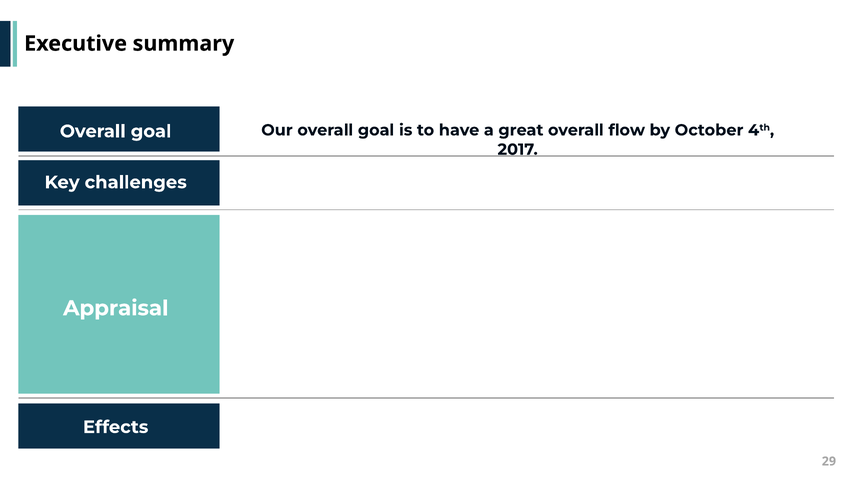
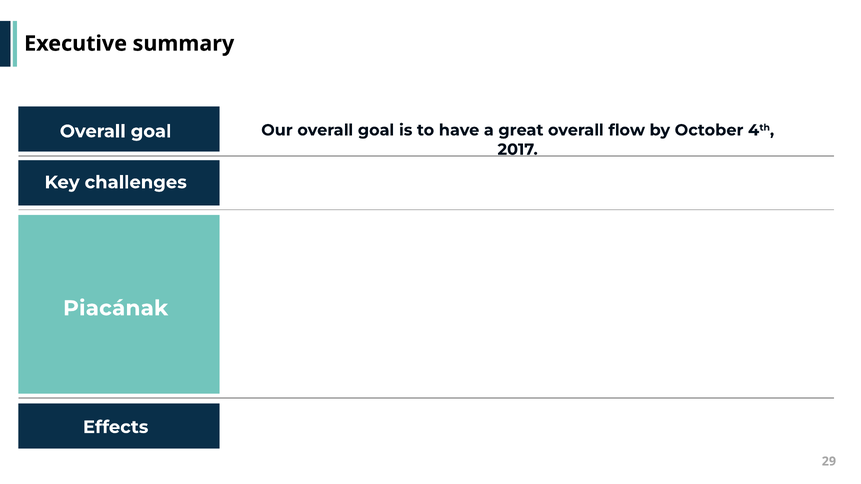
Appraisal: Appraisal -> Piacának
